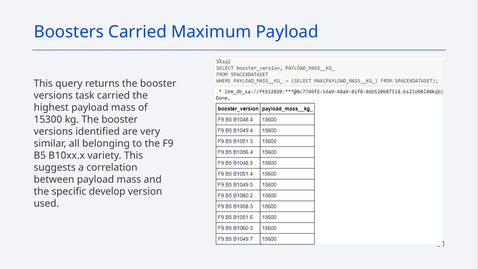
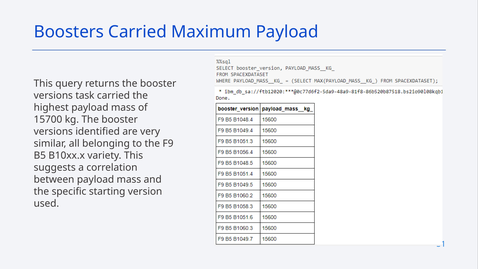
15300: 15300 -> 15700
develop: develop -> starting
